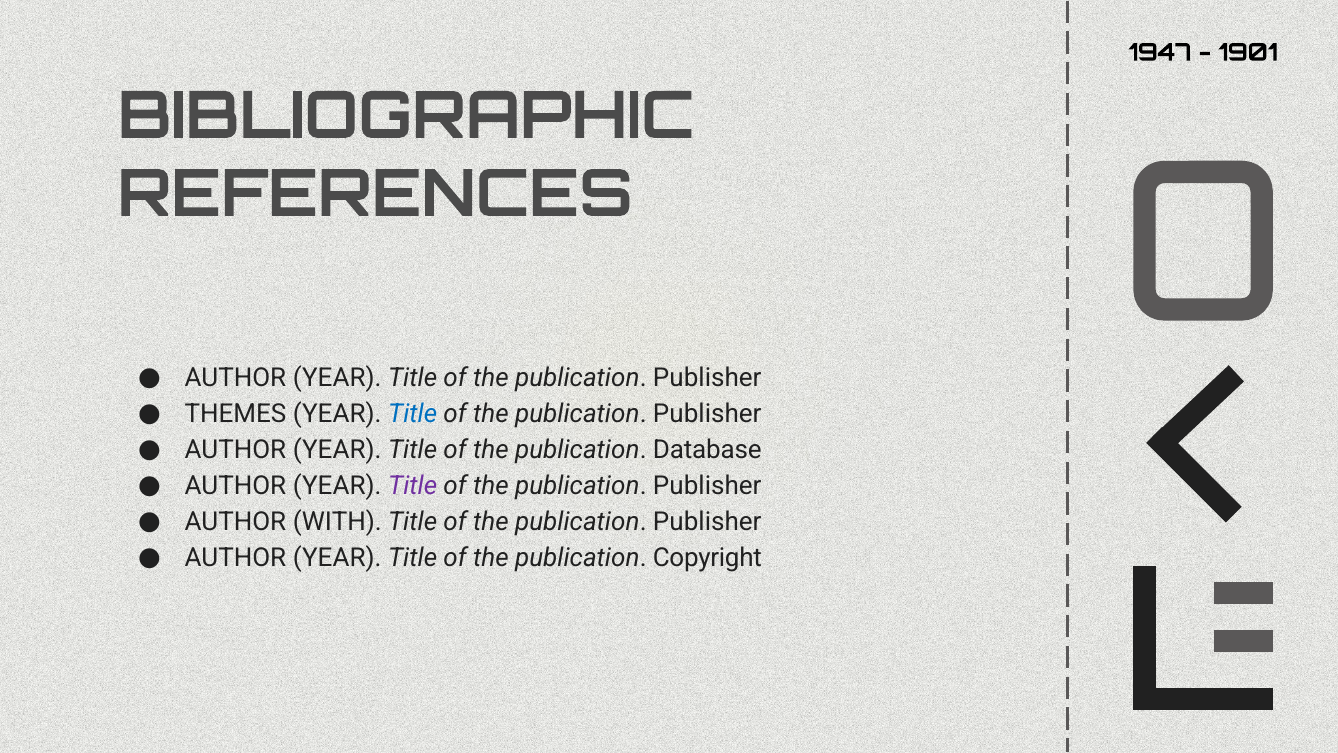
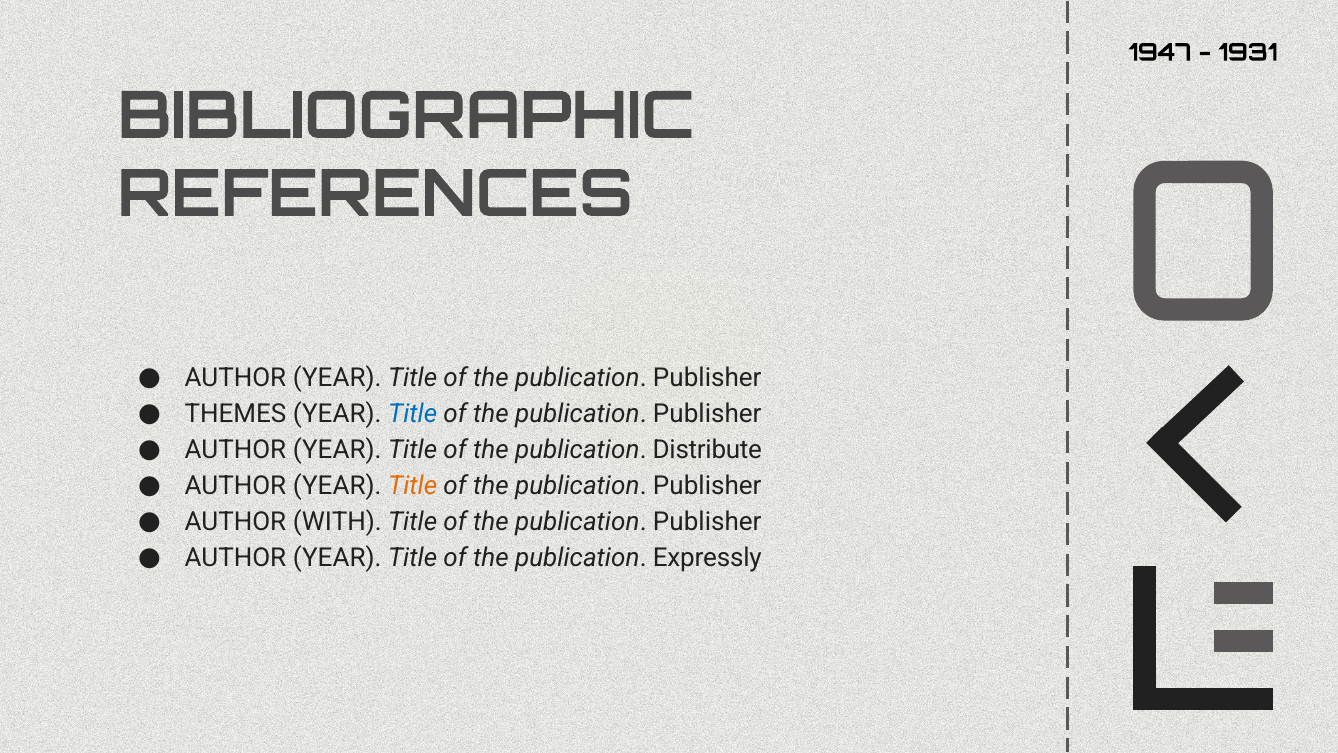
1901: 1901 -> 1931
Database: Database -> Distribute
Title at (413, 486) colour: purple -> orange
Copyright: Copyright -> Expressly
